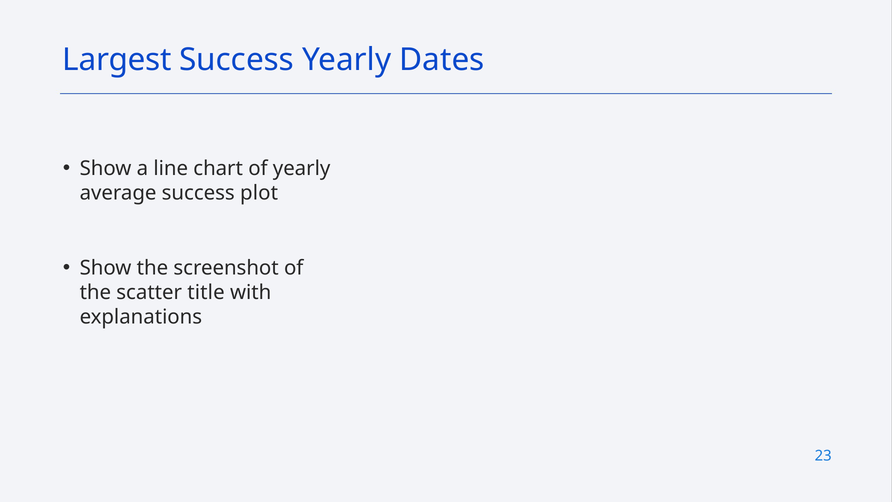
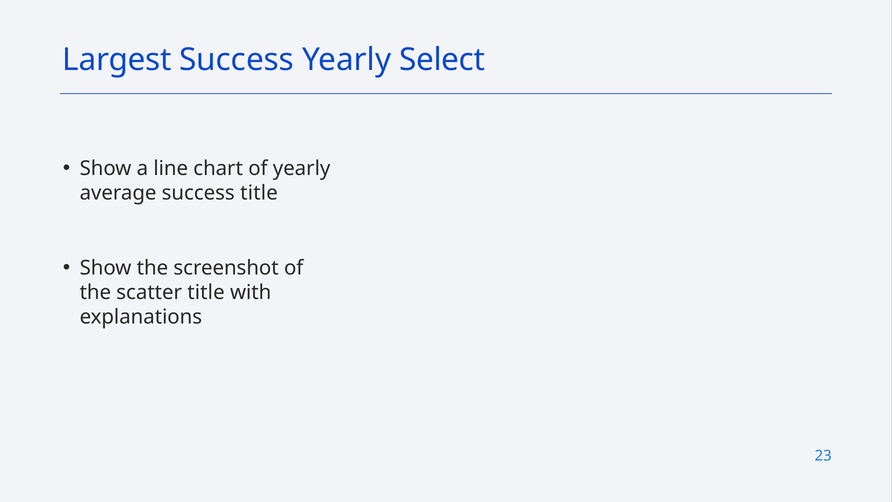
Dates: Dates -> Select
success plot: plot -> title
